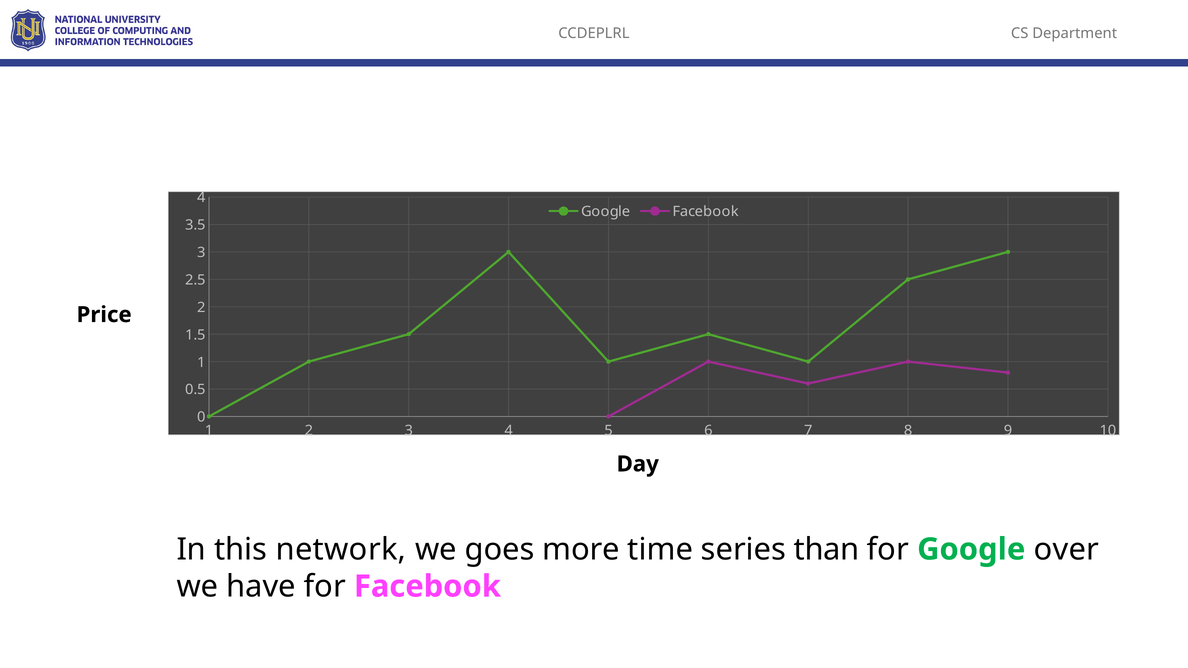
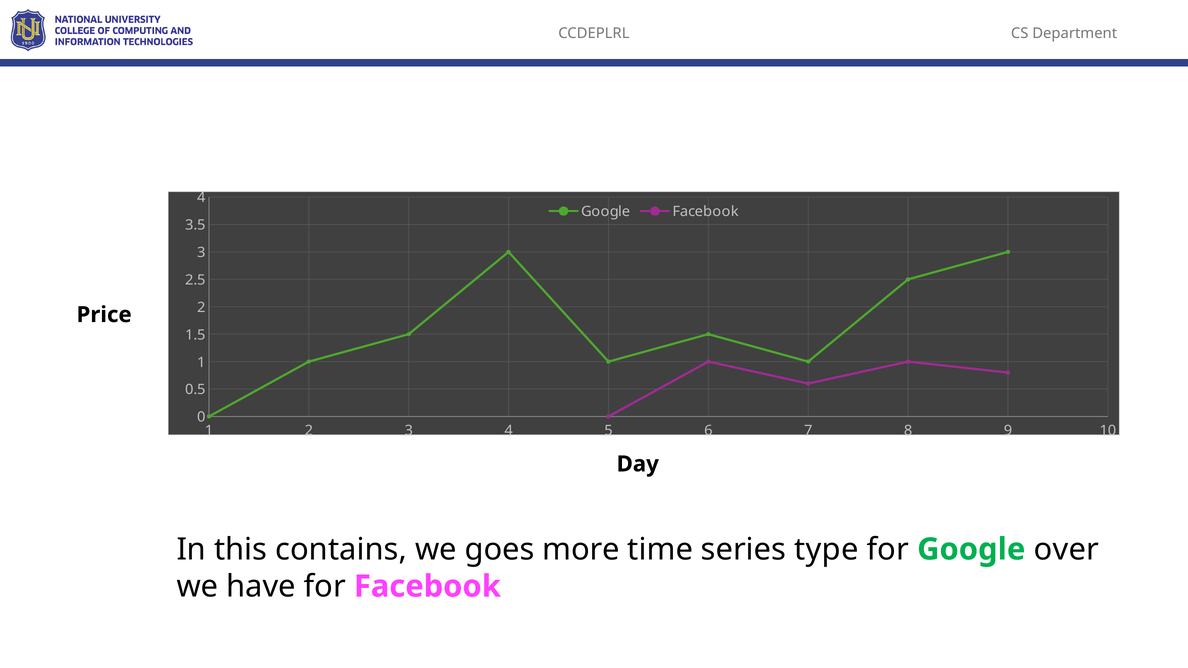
network: network -> contains
than: than -> type
